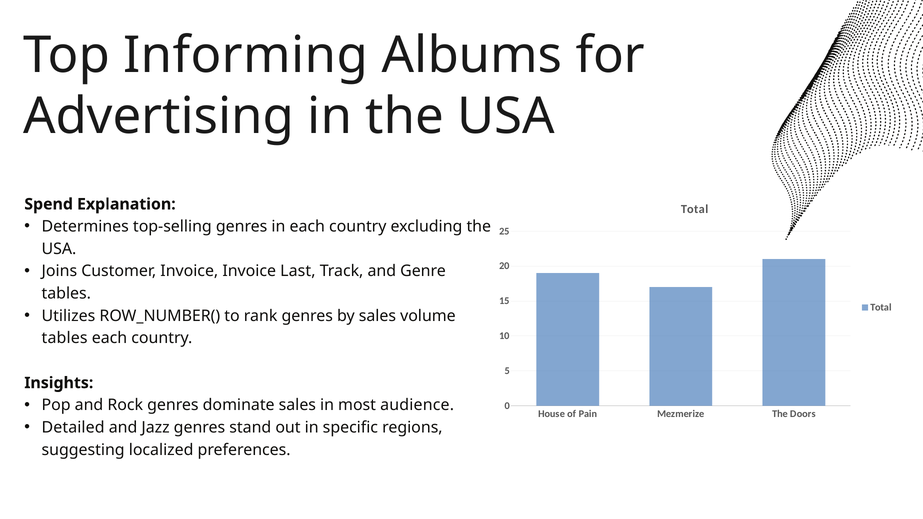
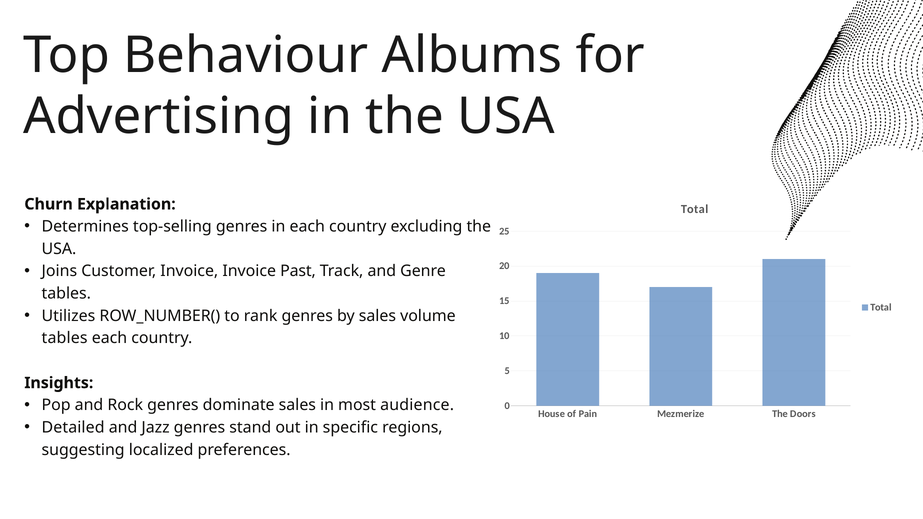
Informing: Informing -> Behaviour
Spend: Spend -> Churn
Last: Last -> Past
